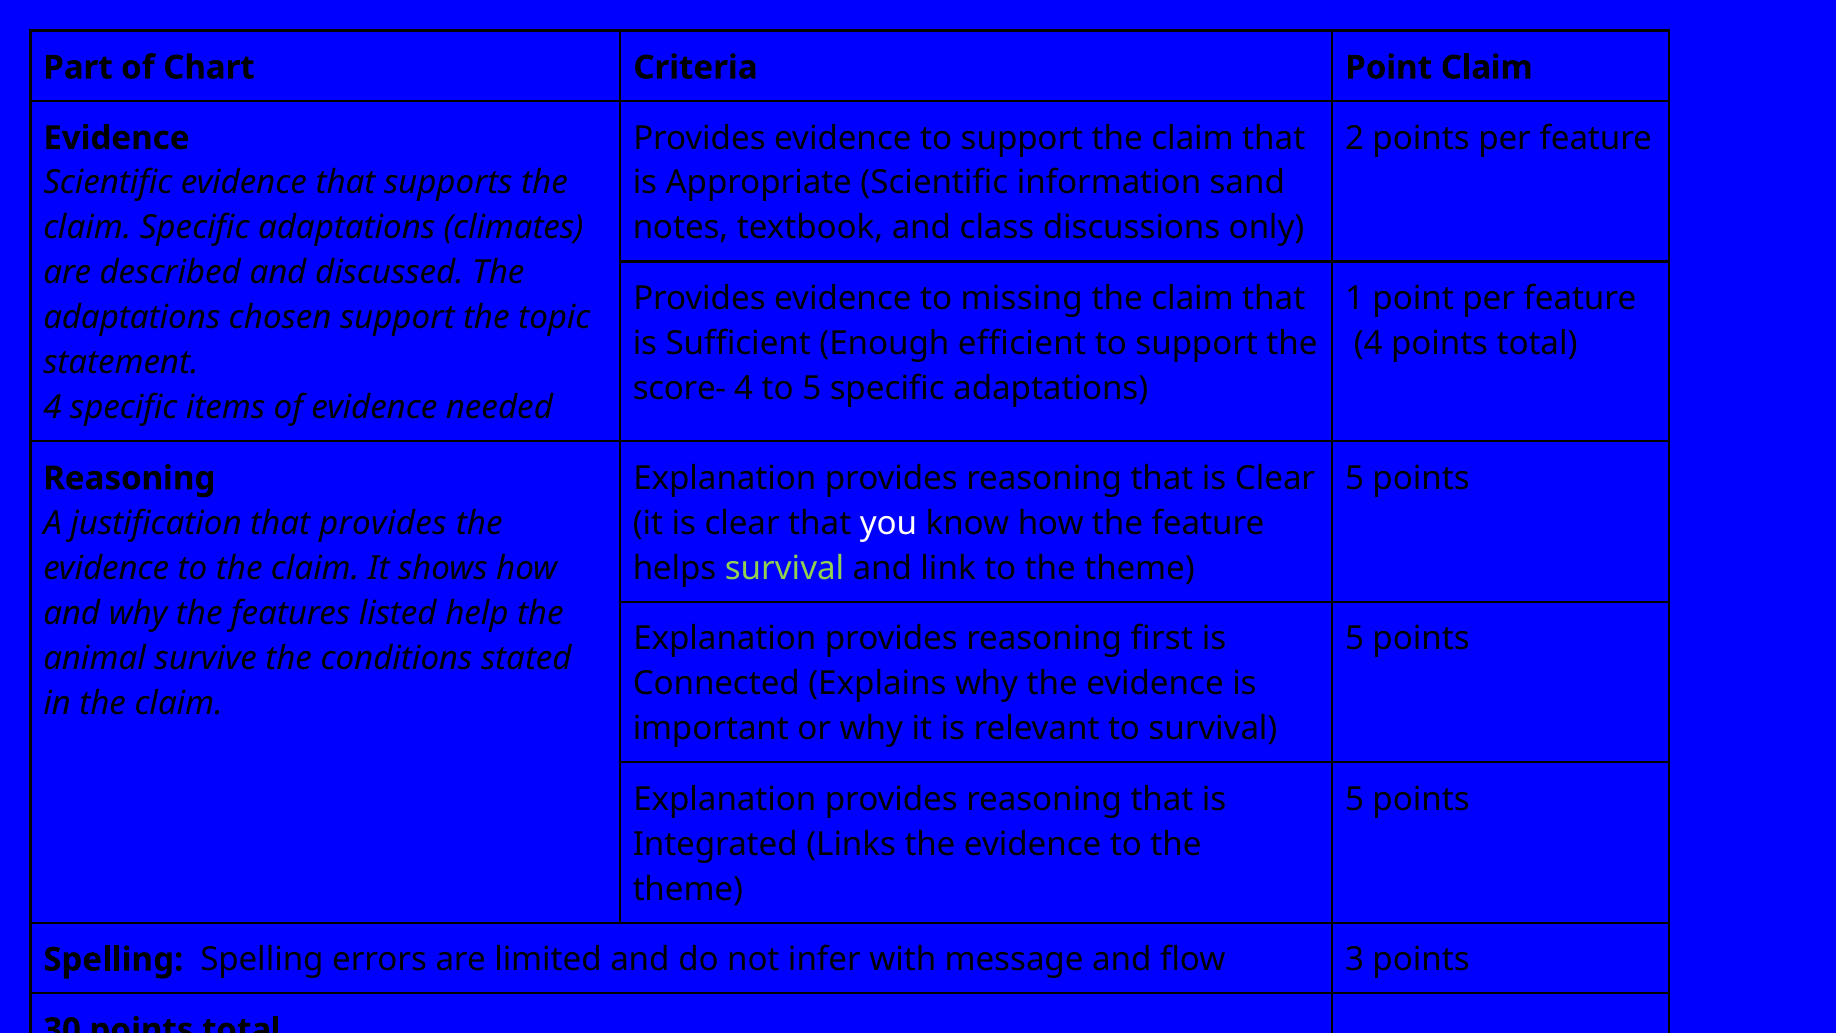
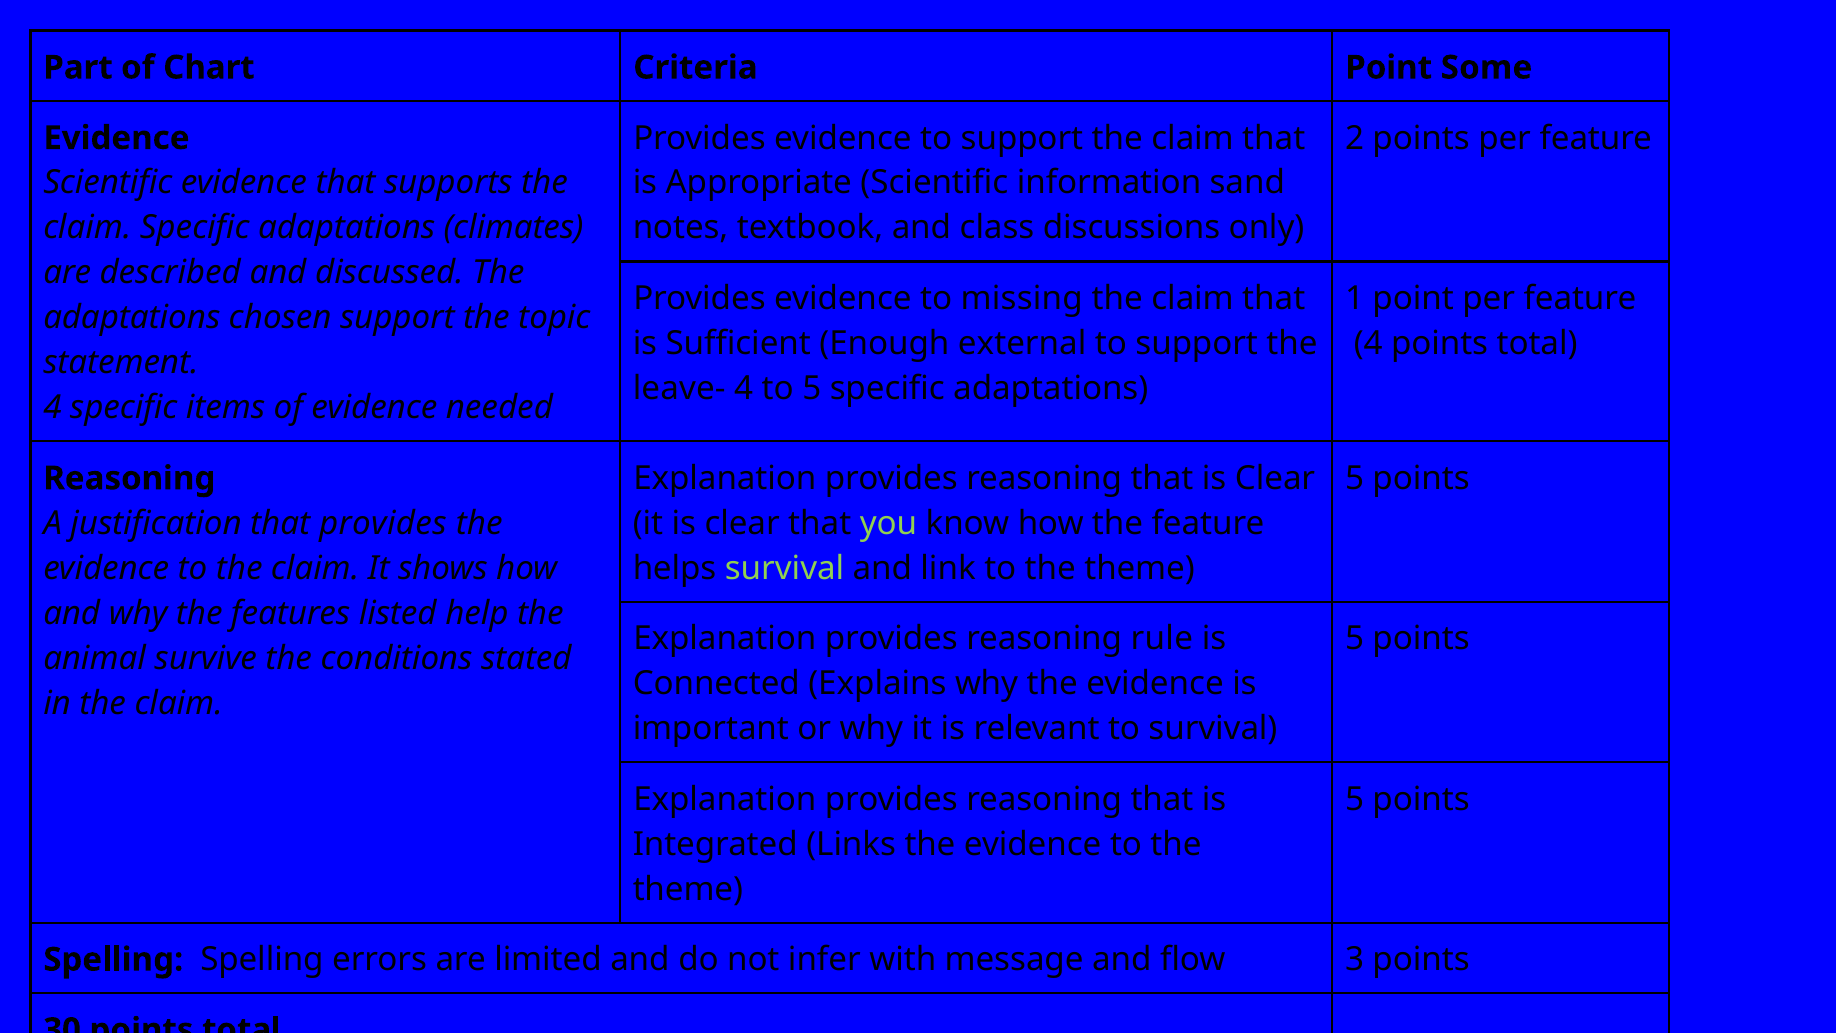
Point Claim: Claim -> Some
efficient: efficient -> external
score-: score- -> leave-
you colour: white -> light green
first: first -> rule
